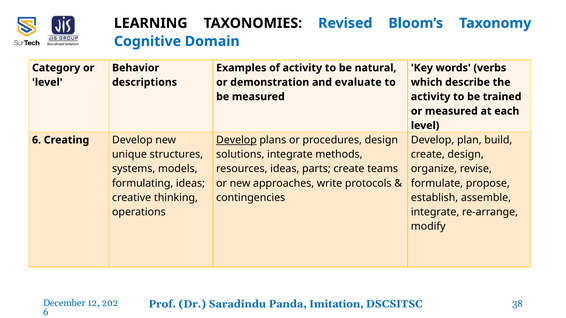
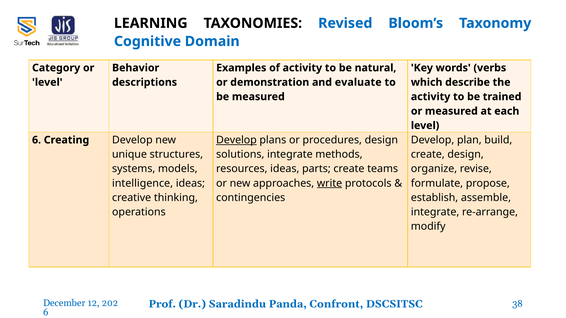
formulating: formulating -> intelligence
write underline: none -> present
Imitation: Imitation -> Confront
